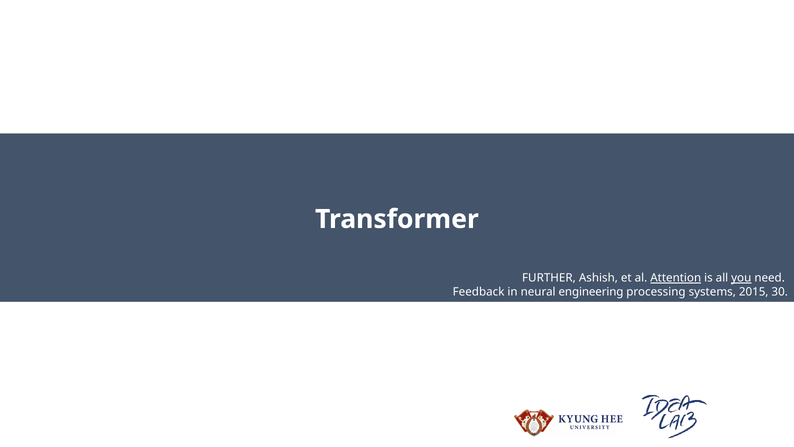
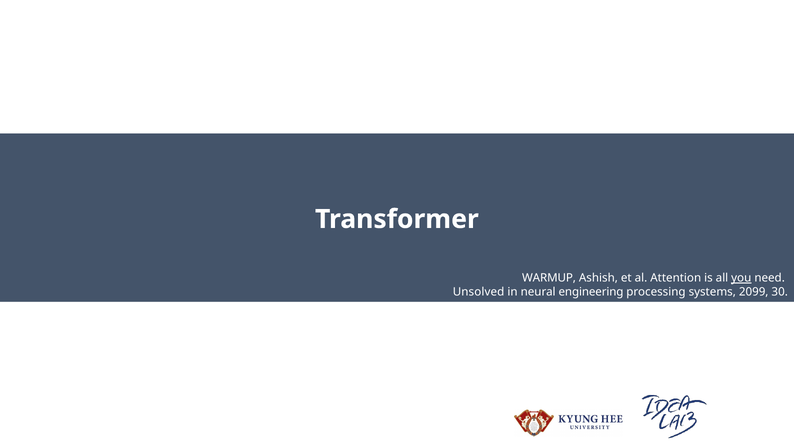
FURTHER: FURTHER -> WARMUP
Attention underline: present -> none
Feedback: Feedback -> Unsolved
2015: 2015 -> 2099
